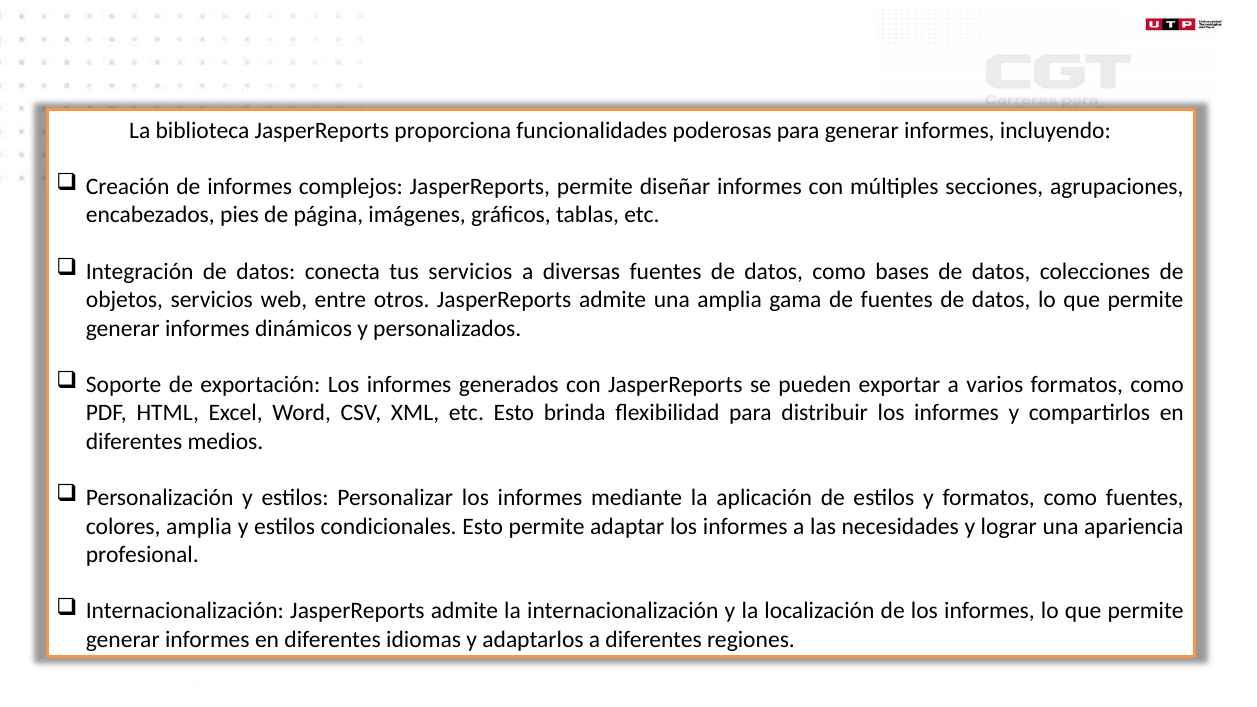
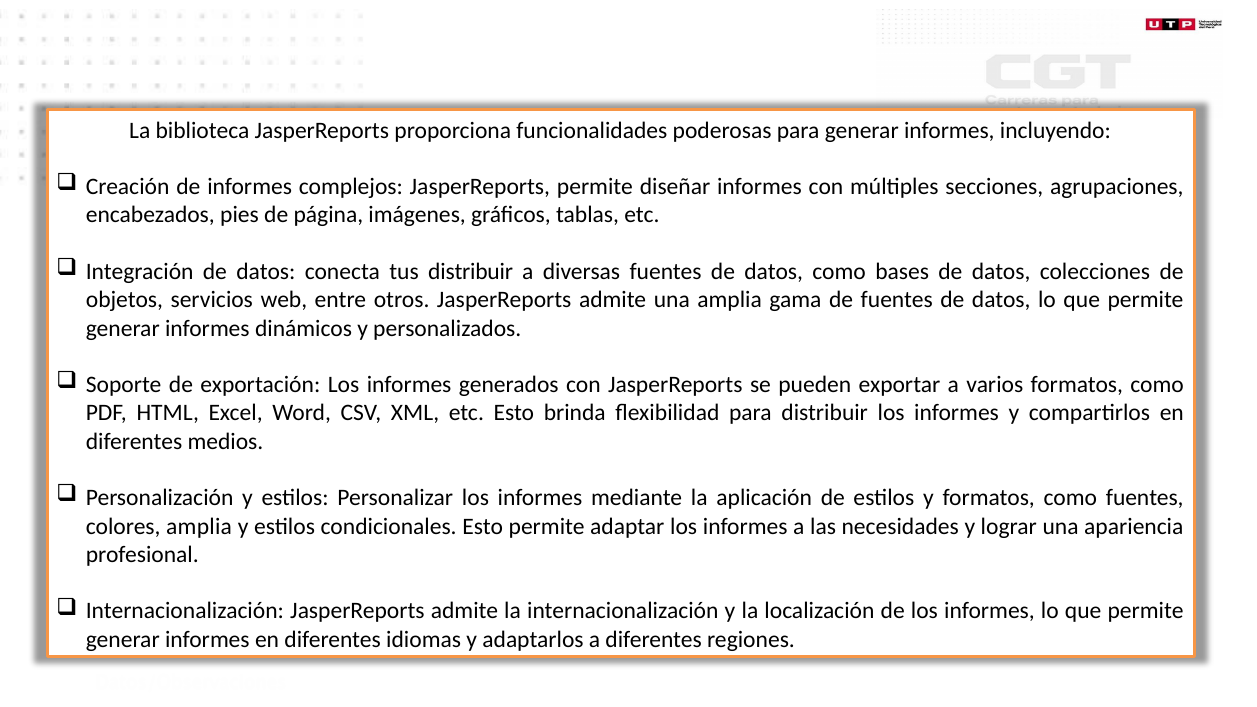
tus servicios: servicios -> distribuir
